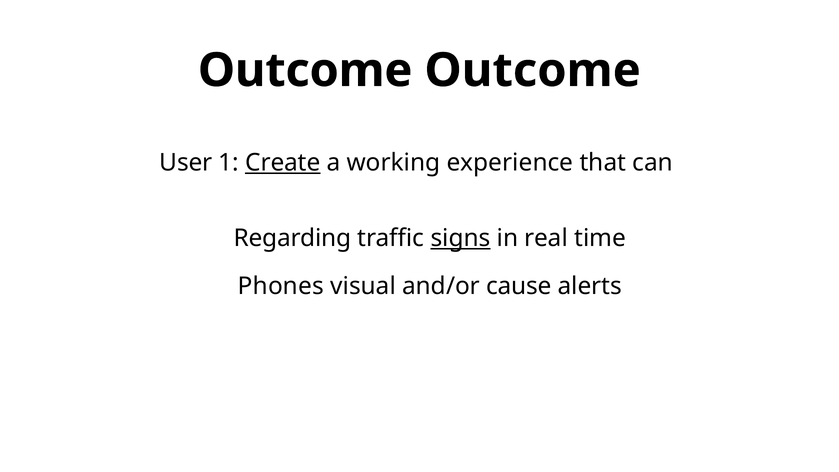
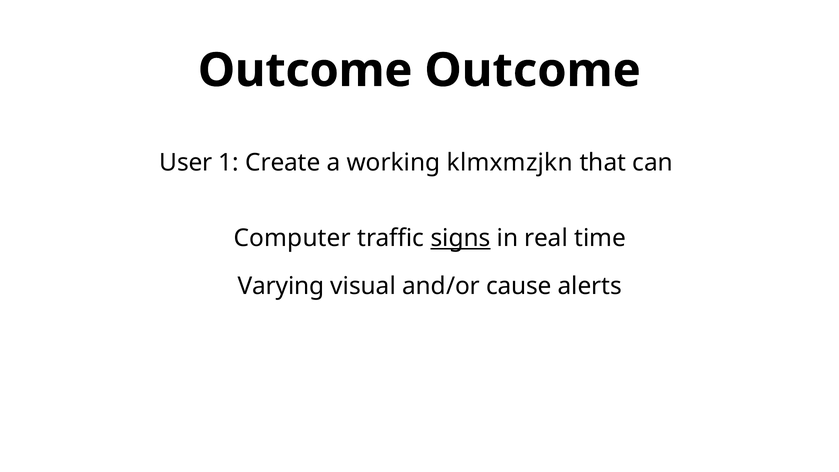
Create underline: present -> none
experience: experience -> klmxmzjkn
Regarding: Regarding -> Computer
Phones: Phones -> Varying
